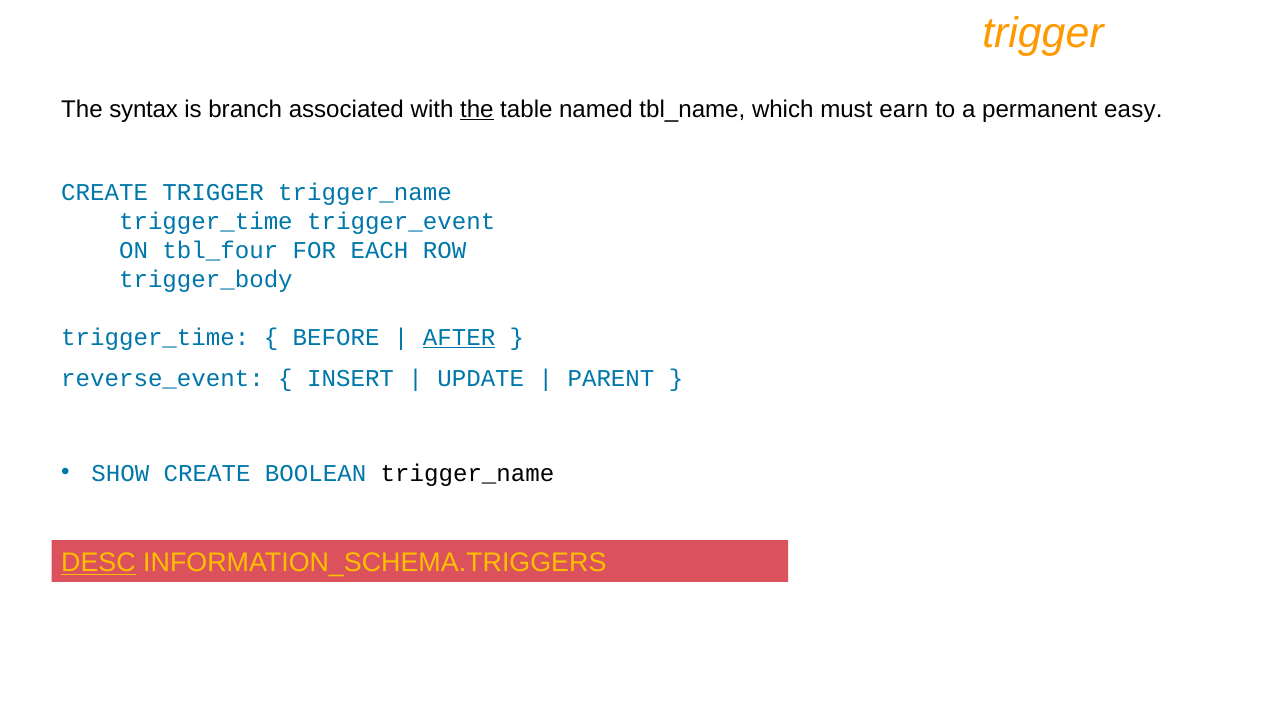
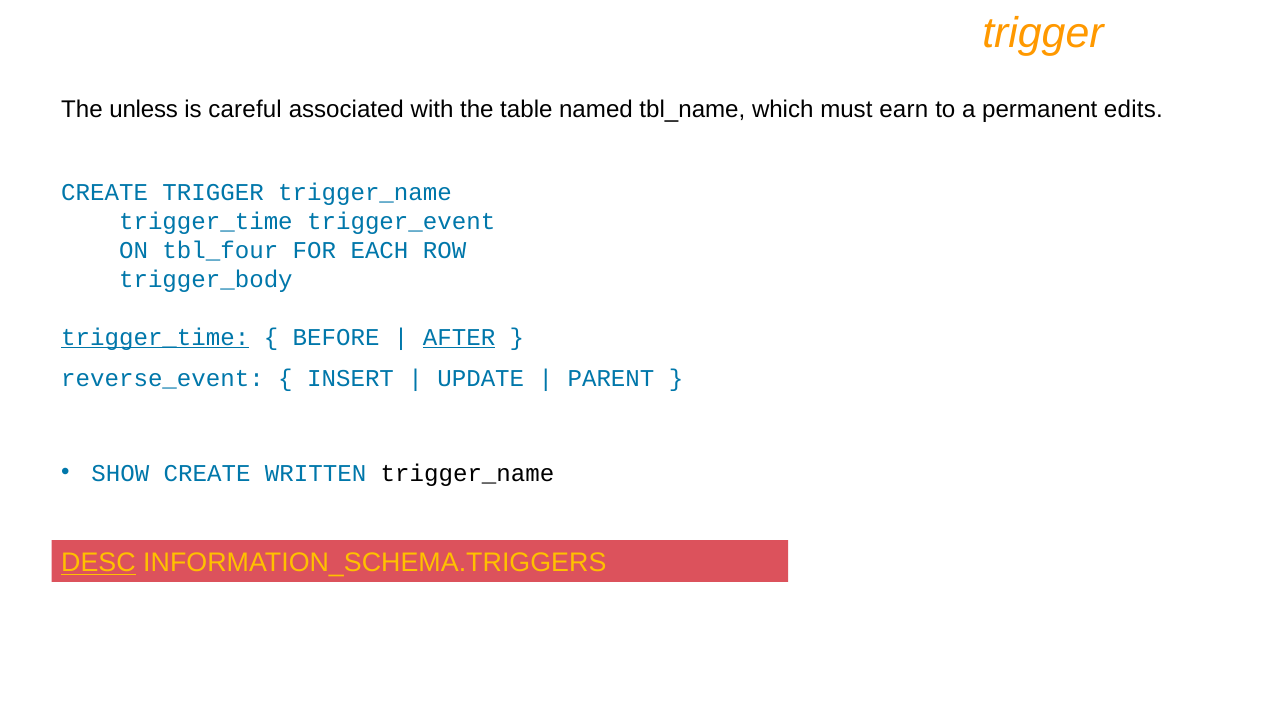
syntax: syntax -> unless
branch: branch -> careful
the at (477, 109) underline: present -> none
easy: easy -> edits
trigger_time at (155, 337) underline: none -> present
BOOLEAN: BOOLEAN -> WRITTEN
